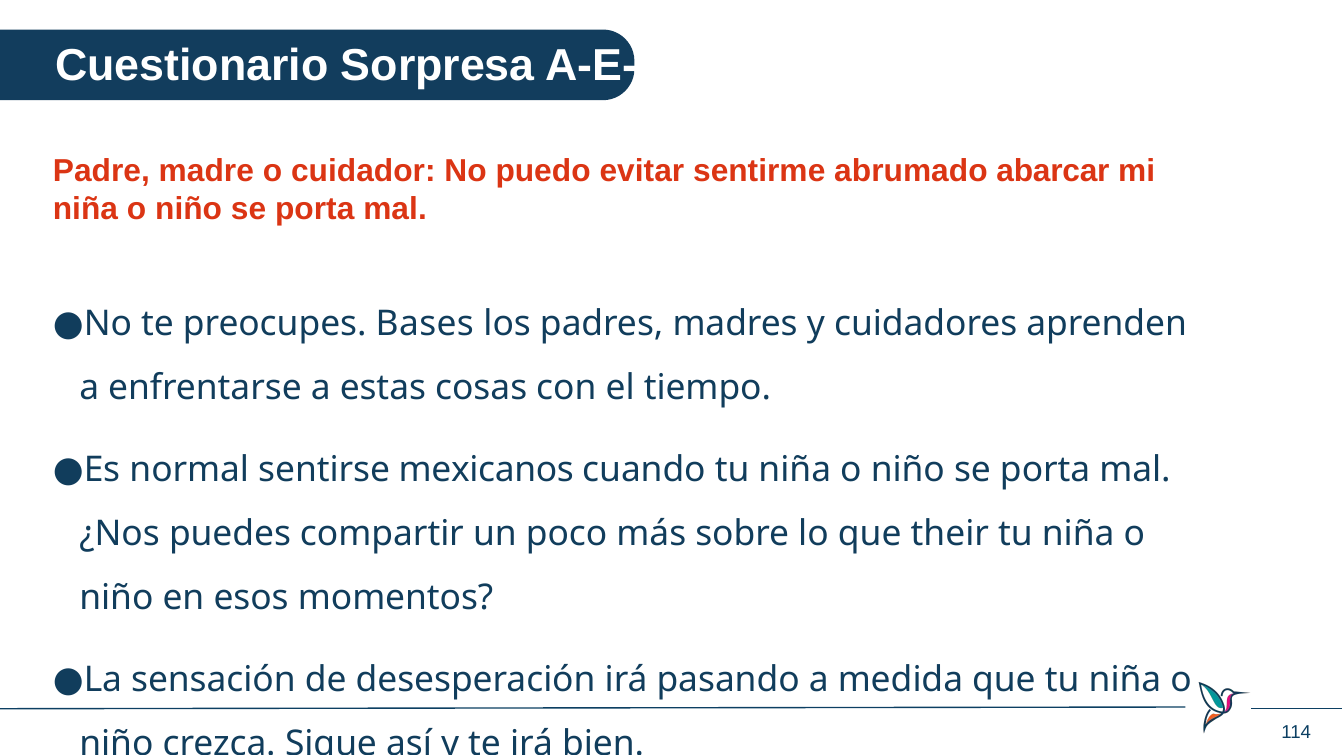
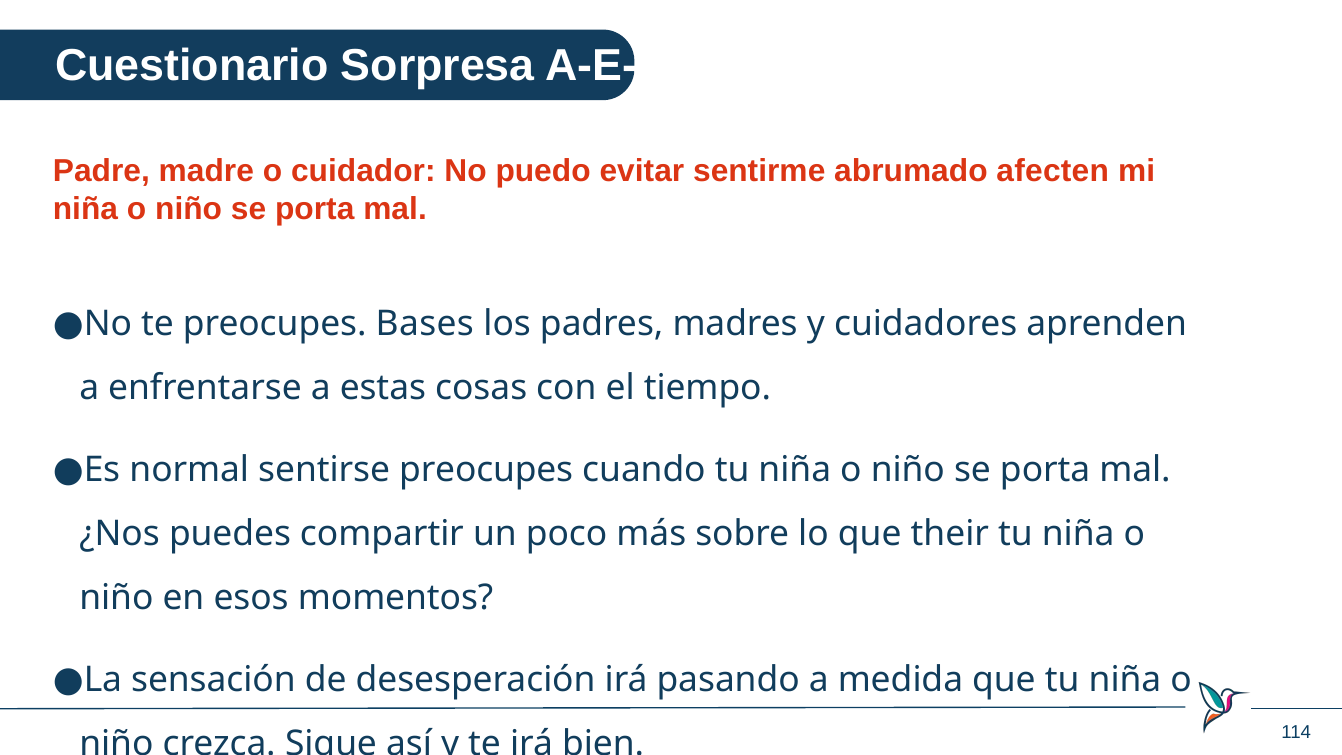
abarcar: abarcar -> afecten
sentirse mexicanos: mexicanos -> preocupes
